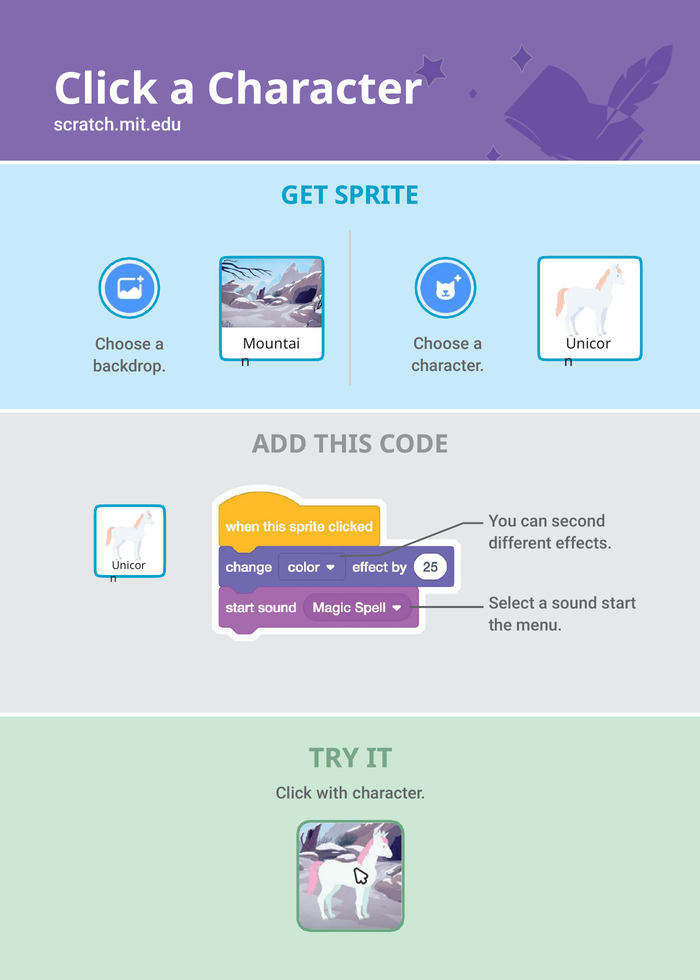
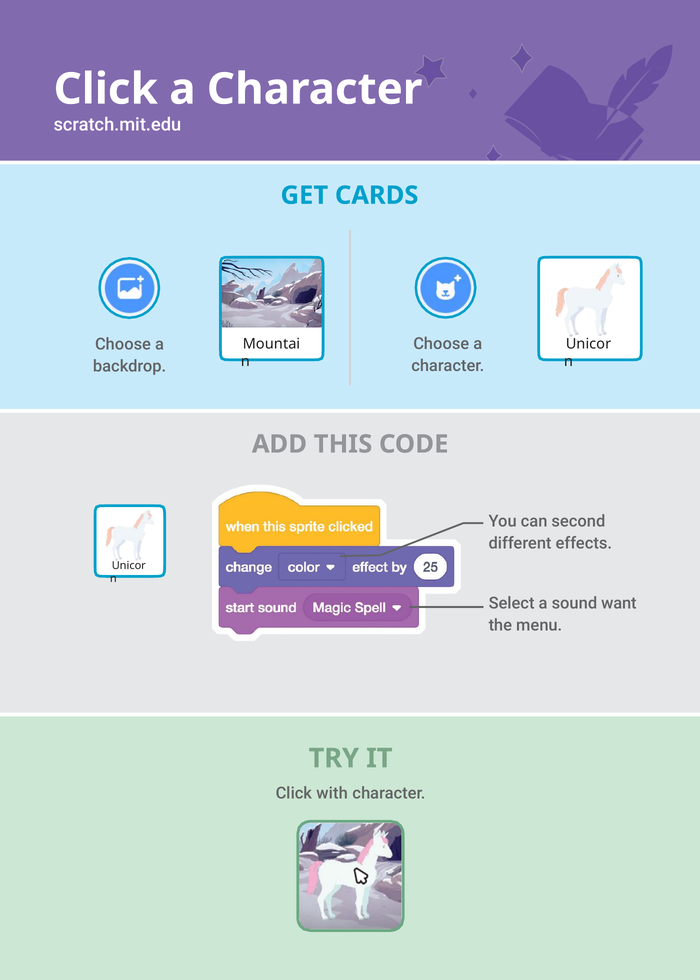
SPRITE: SPRITE -> CARDS
start: start -> want
